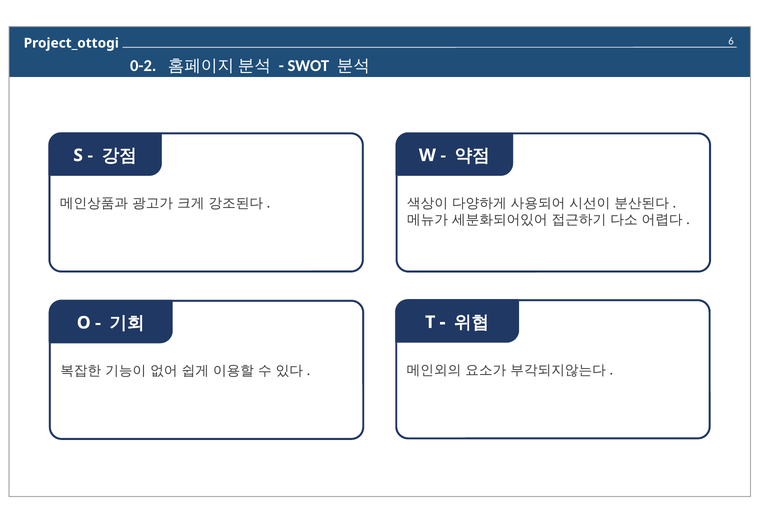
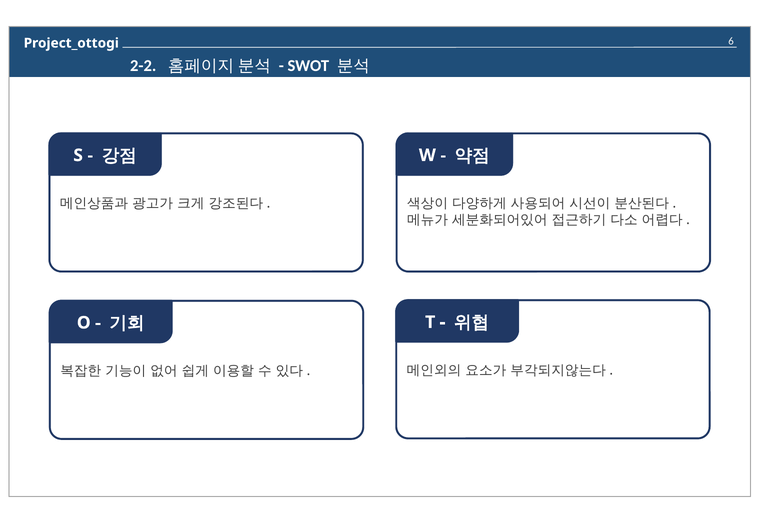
0-2: 0-2 -> 2-2
